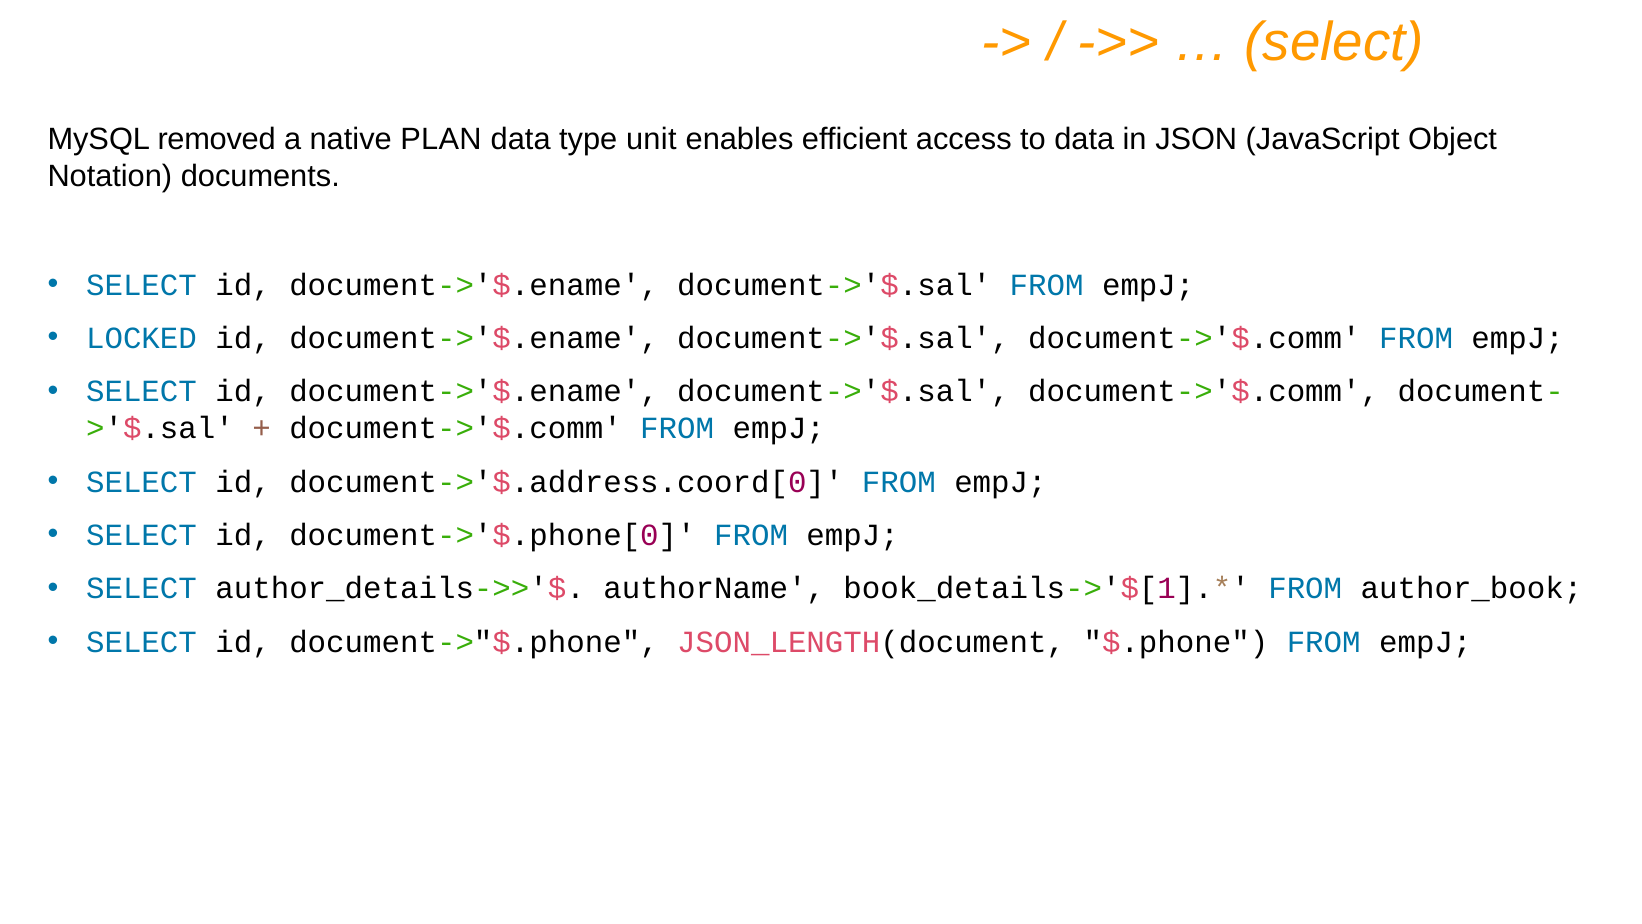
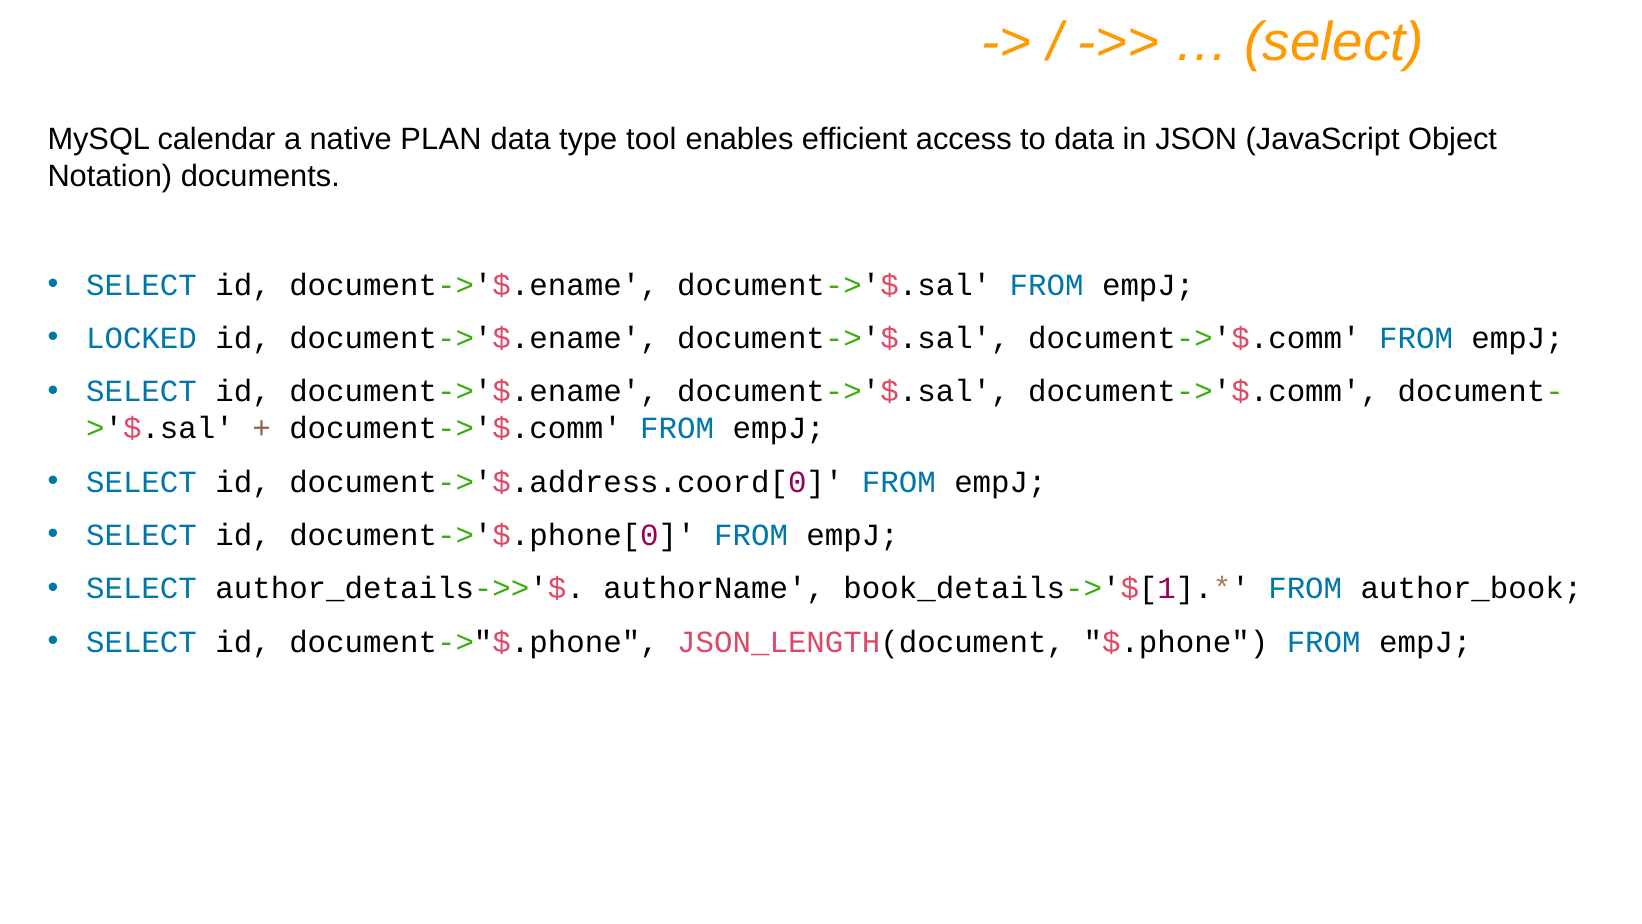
removed: removed -> calendar
unit: unit -> tool
